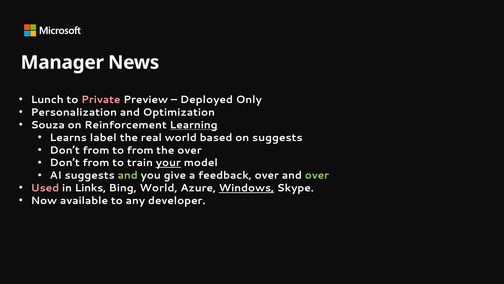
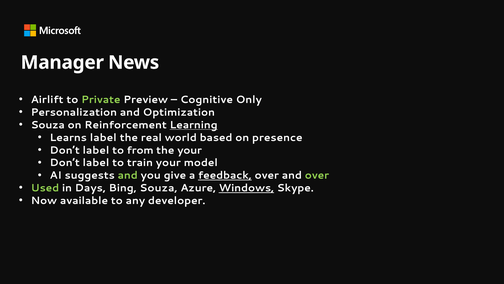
Lunch: Lunch -> Airlift
Private colour: pink -> light green
Deployed: Deployed -> Cognitive
on suggests: suggests -> presence
from at (96, 150): from -> label
the over: over -> your
from at (96, 163): from -> label
your at (168, 163) underline: present -> none
feedback underline: none -> present
Used colour: pink -> light green
Links: Links -> Days
Bing World: World -> Souza
